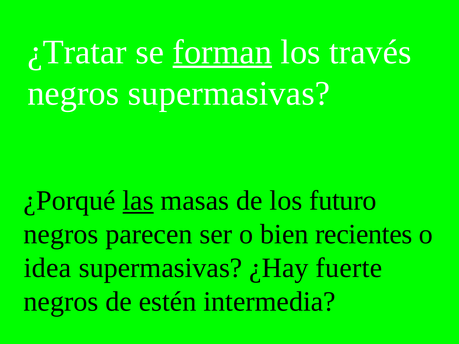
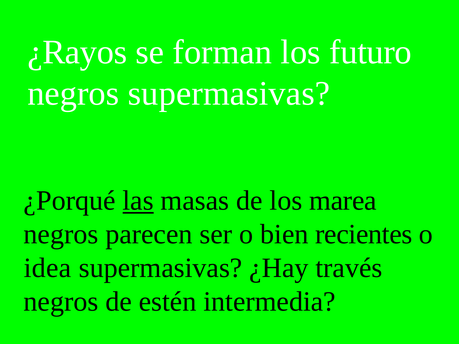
¿Tratar: ¿Tratar -> ¿Rayos
forman underline: present -> none
través: través -> futuro
futuro: futuro -> marea
fuerte: fuerte -> través
